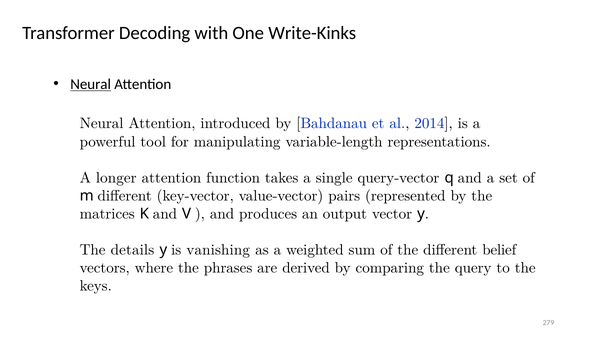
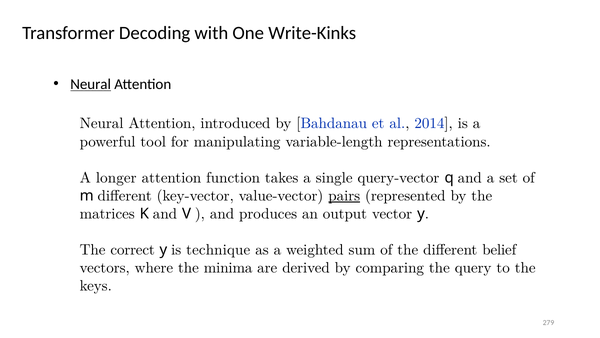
pairs underline: none -> present
details: details -> correct
vanishing: vanishing -> technique
phrases: phrases -> minima
